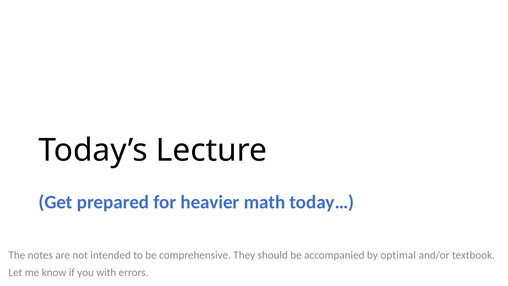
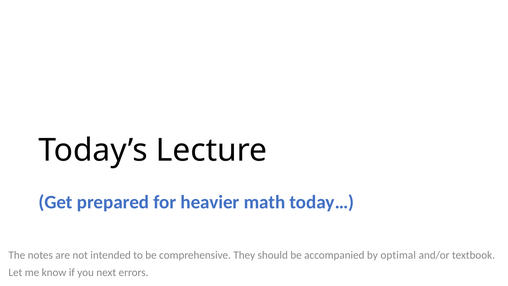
with: with -> next
